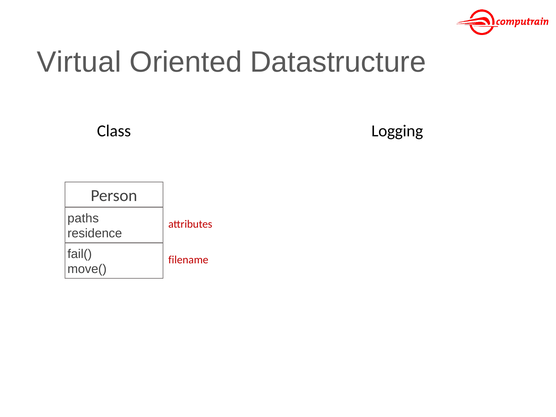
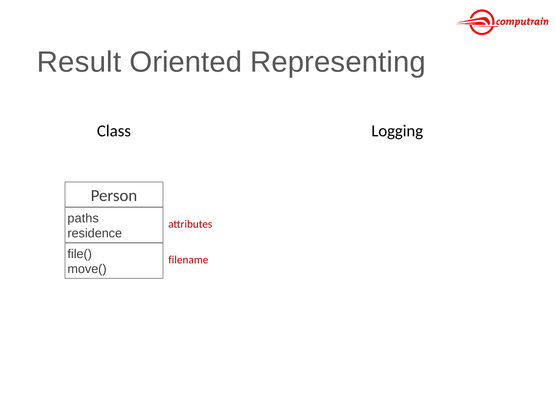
Virtual: Virtual -> Result
Datastructure: Datastructure -> Representing
fail(: fail( -> file(
